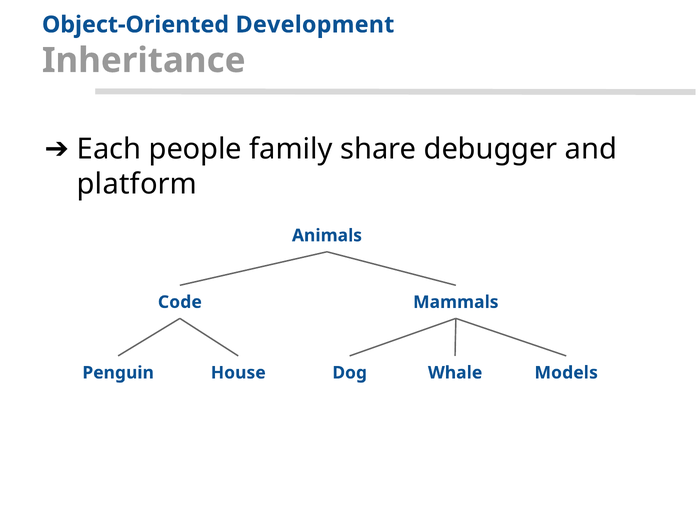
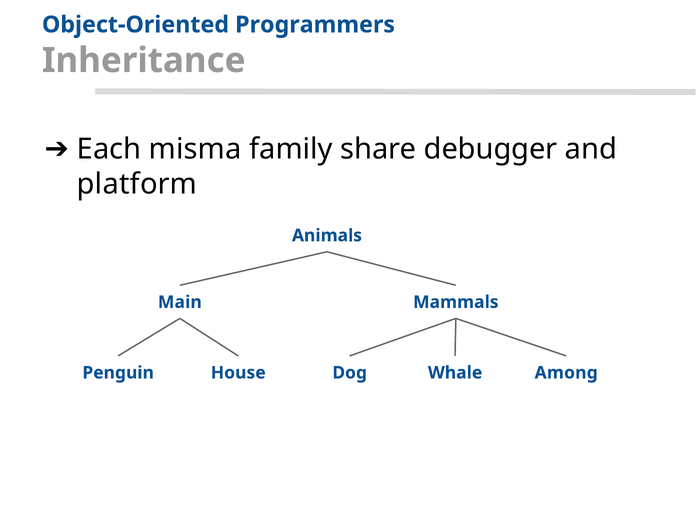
Development: Development -> Programmers
people: people -> misma
Code: Code -> Main
Models: Models -> Among
